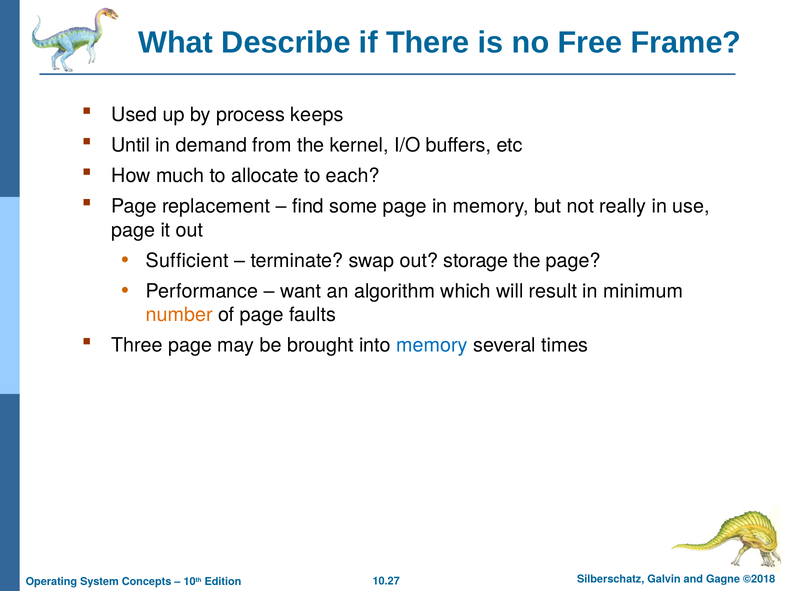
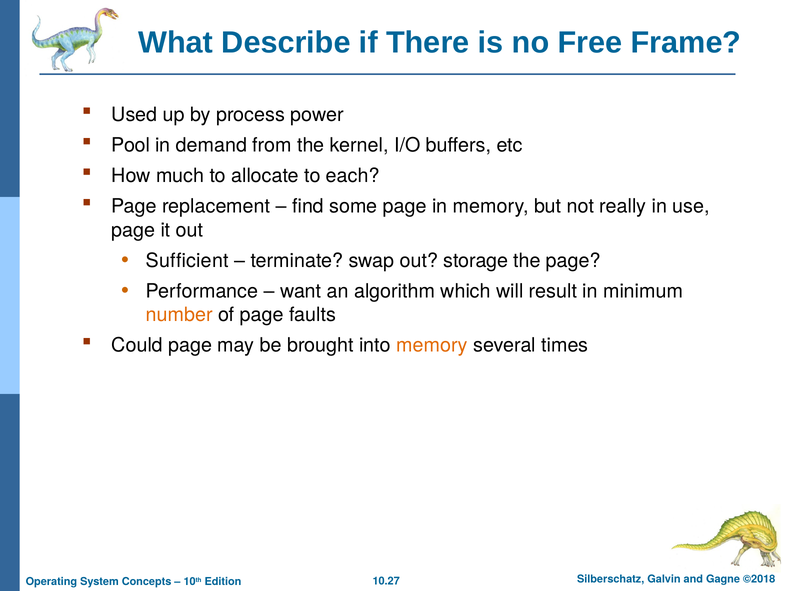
keeps: keeps -> power
Until: Until -> Pool
Three: Three -> Could
memory at (432, 345) colour: blue -> orange
